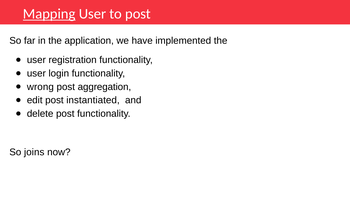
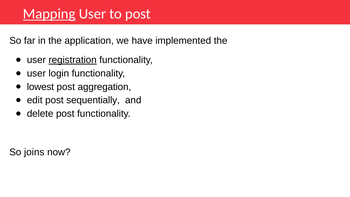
registration underline: none -> present
wrong: wrong -> lowest
instantiated: instantiated -> sequentially
